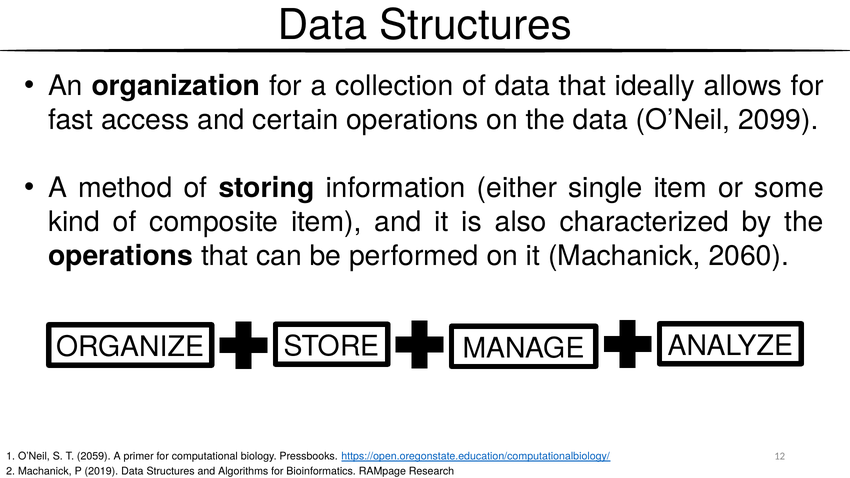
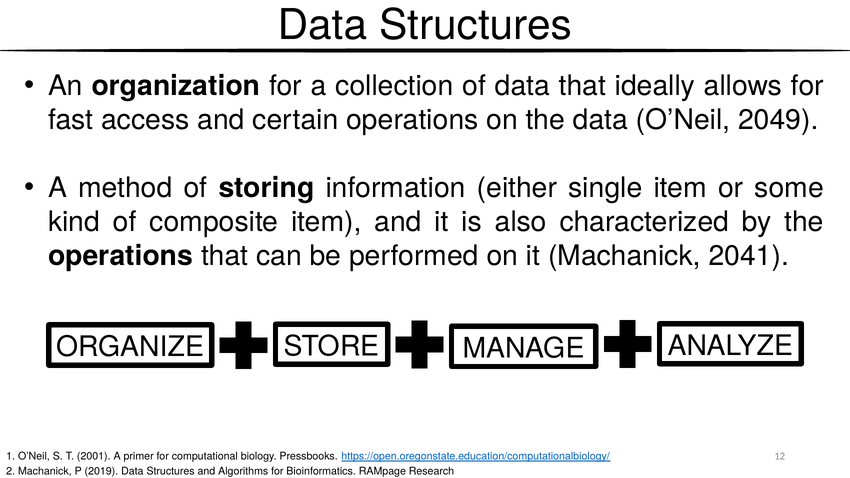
2099: 2099 -> 2049
2060: 2060 -> 2041
2059: 2059 -> 2001
